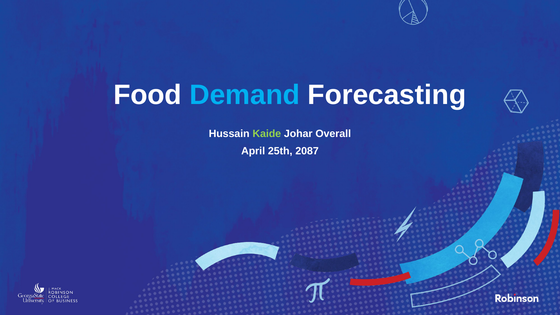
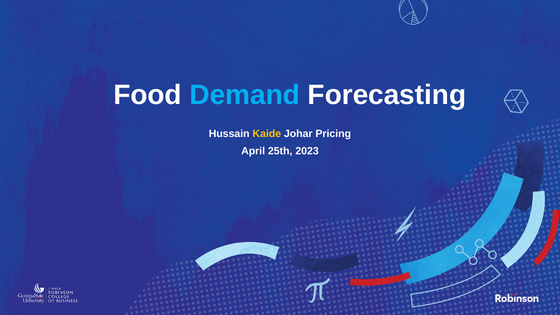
Kaide colour: light green -> yellow
Overall: Overall -> Pricing
2087: 2087 -> 2023
